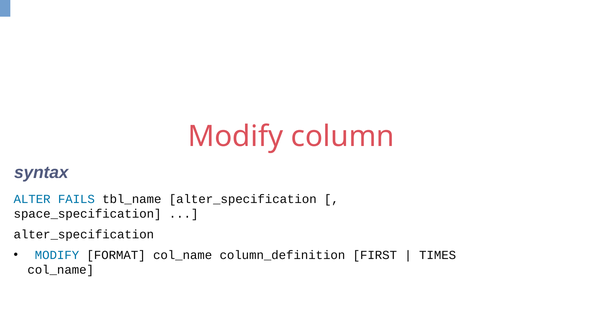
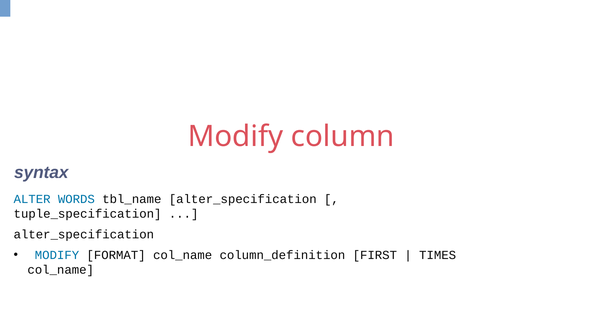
FAILS: FAILS -> WORDS
space_specification: space_specification -> tuple_specification
